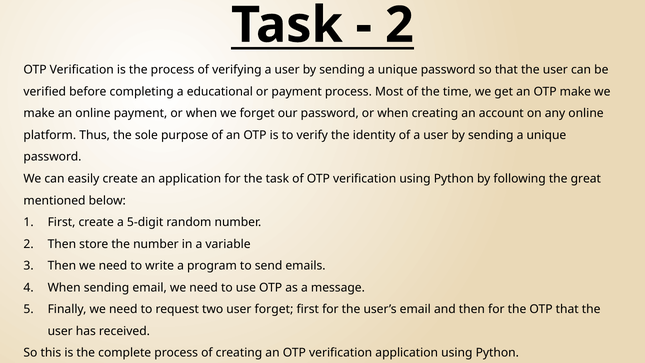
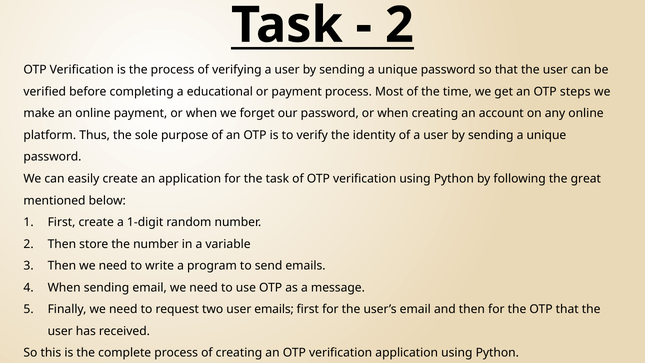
OTP make: make -> steps
5-digit: 5-digit -> 1-digit
user forget: forget -> emails
